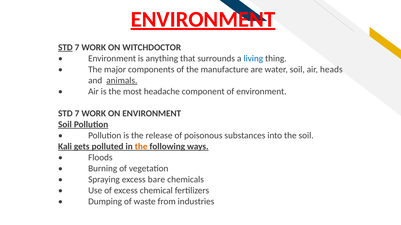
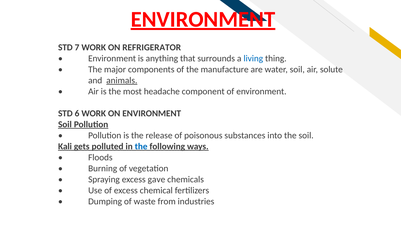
STD at (65, 48) underline: present -> none
WITCHDOCTOR: WITCHDOCTOR -> REFRIGERATOR
heads: heads -> solute
7 at (77, 114): 7 -> 6
the at (141, 147) colour: orange -> blue
bare: bare -> gave
